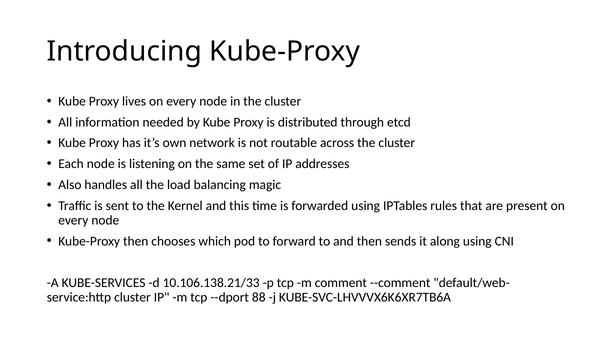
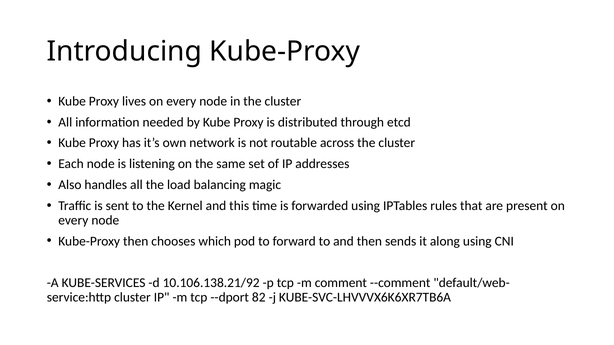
10.106.138.21/33: 10.106.138.21/33 -> 10.106.138.21/92
88: 88 -> 82
